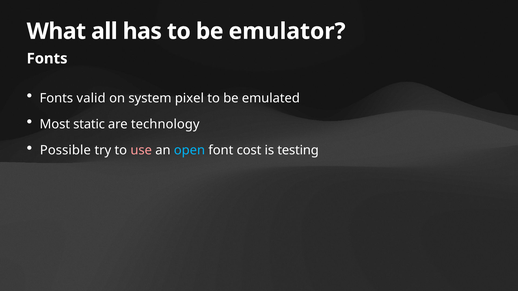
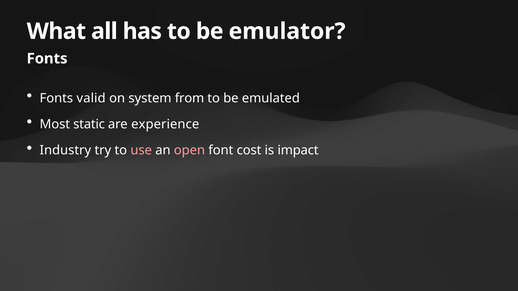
pixel: pixel -> from
technology: technology -> experience
Possible: Possible -> Industry
open colour: light blue -> pink
testing: testing -> impact
